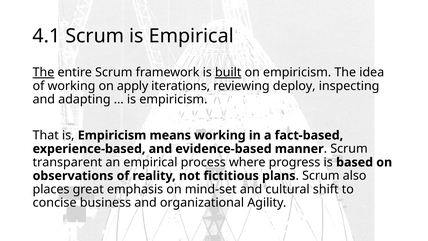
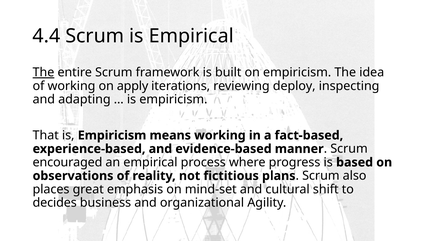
4.1: 4.1 -> 4.4
built underline: present -> none
transparent: transparent -> encouraged
concise: concise -> decides
